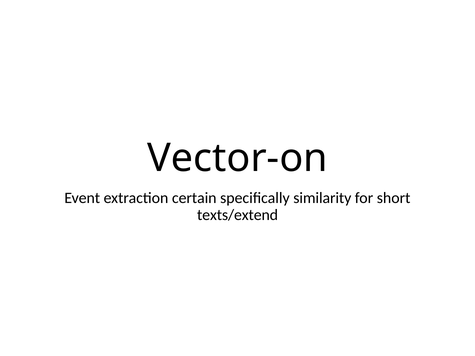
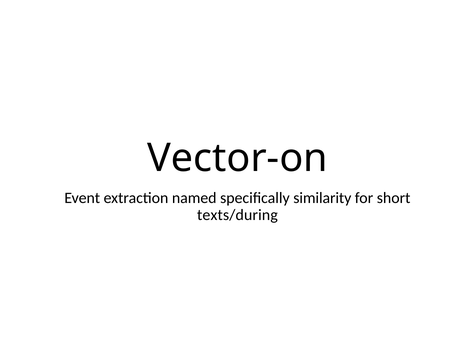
certain: certain -> named
texts/extend: texts/extend -> texts/during
